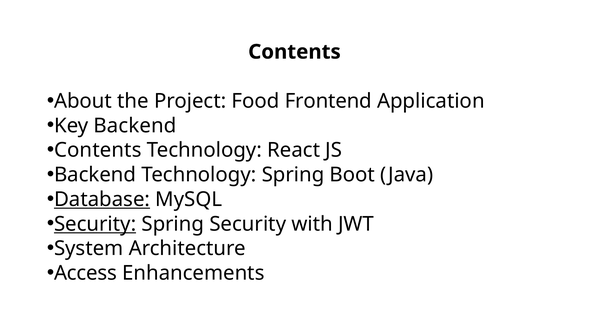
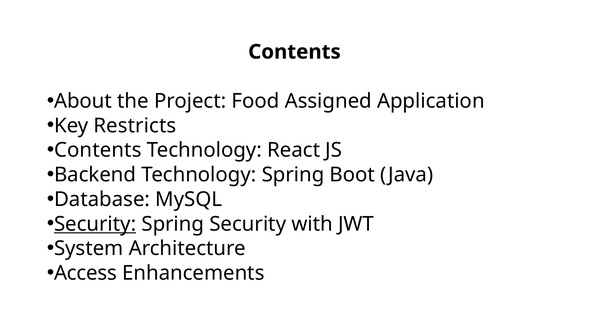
Frontend: Frontend -> Assigned
Key Backend: Backend -> Restricts
Database underline: present -> none
